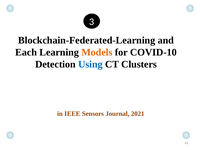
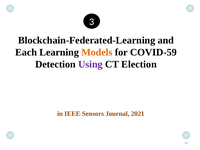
COVID-10: COVID-10 -> COVID-59
Using colour: blue -> purple
Clusters: Clusters -> Election
